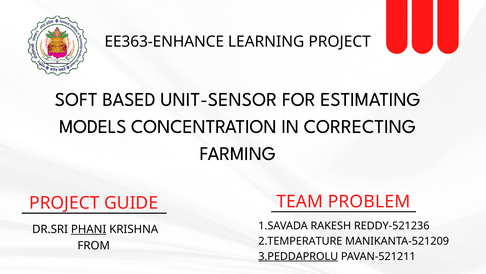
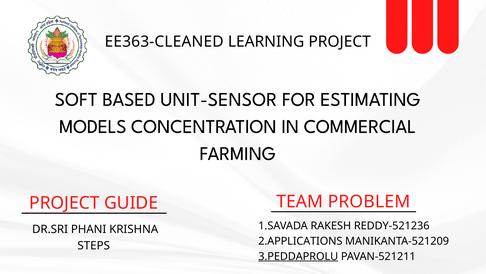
EE363-ENHANCE: EE363-ENHANCE -> EE363-CLEANED
CORRECTING: CORRECTING -> COMMERCIAL
PHANI underline: present -> none
2.TEMPERATURE: 2.TEMPERATURE -> 2.APPLICATIONS
FROM: FROM -> STEPS
